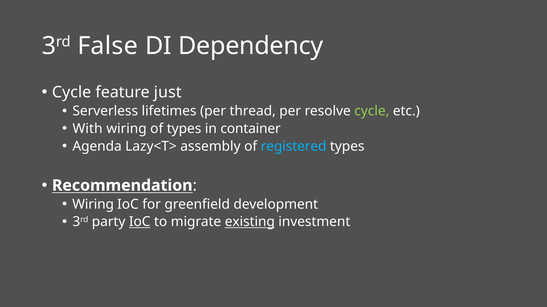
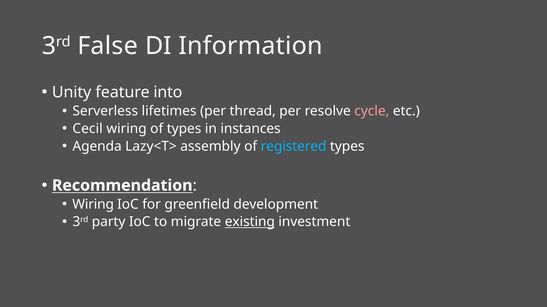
Dependency: Dependency -> Information
Cycle at (72, 92): Cycle -> Unity
just: just -> into
cycle at (372, 111) colour: light green -> pink
With: With -> Cecil
container: container -> instances
IoC at (140, 222) underline: present -> none
